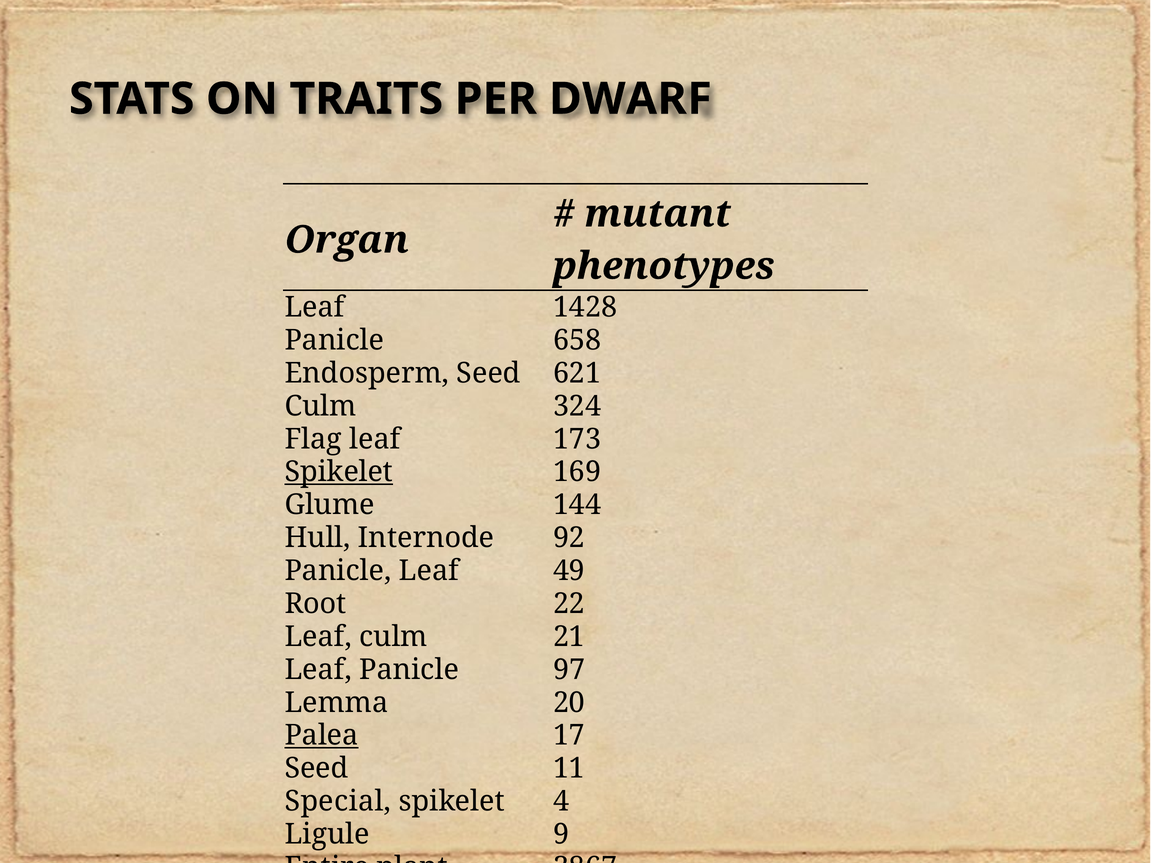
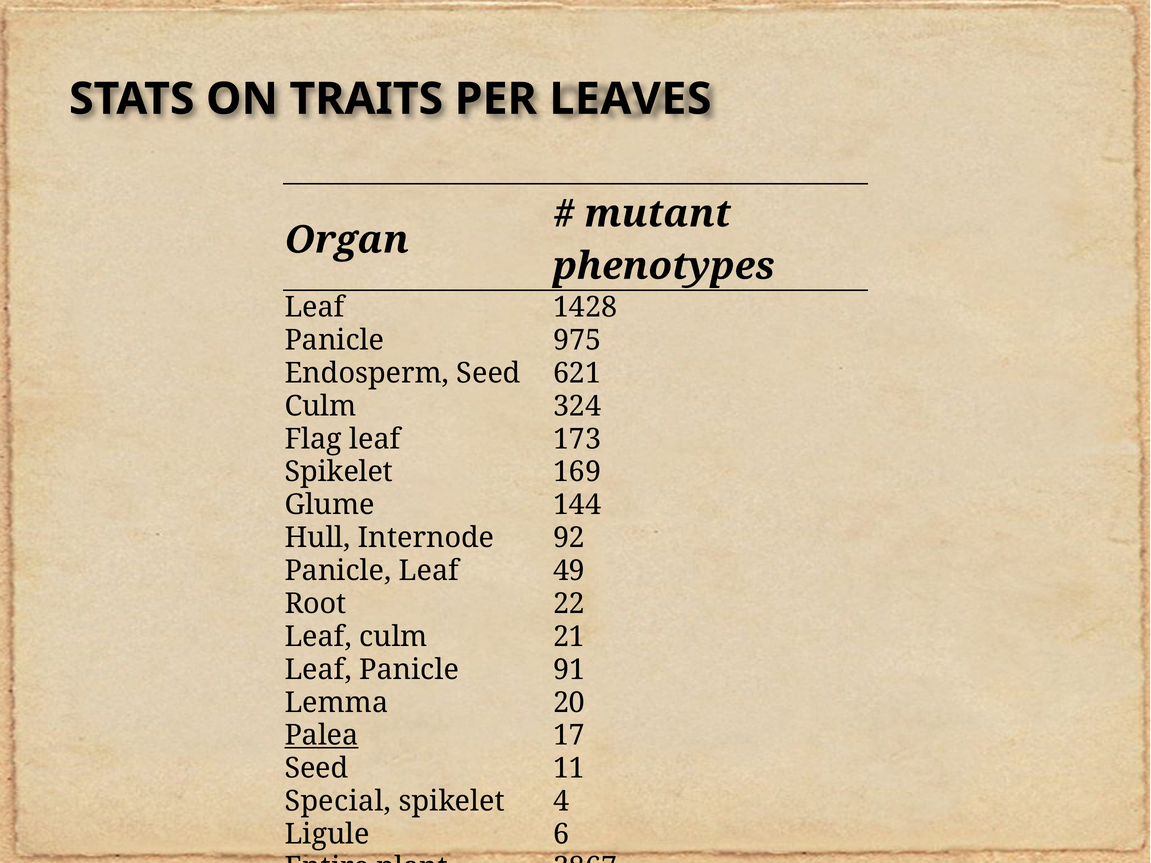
DWARF: DWARF -> LEAVES
658: 658 -> 975
Spikelet at (339, 472) underline: present -> none
97: 97 -> 91
9: 9 -> 6
